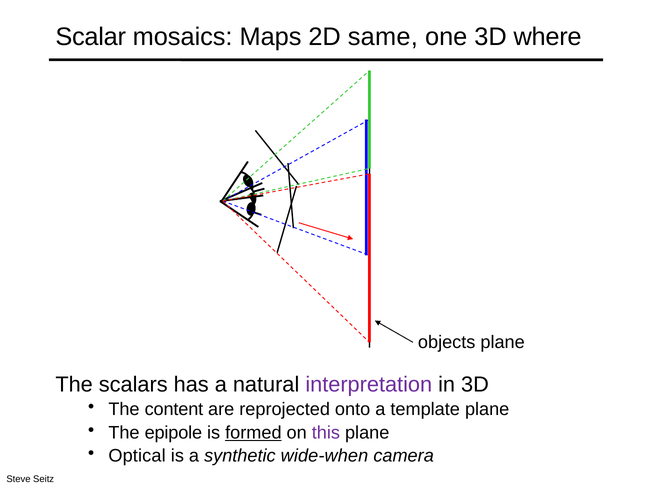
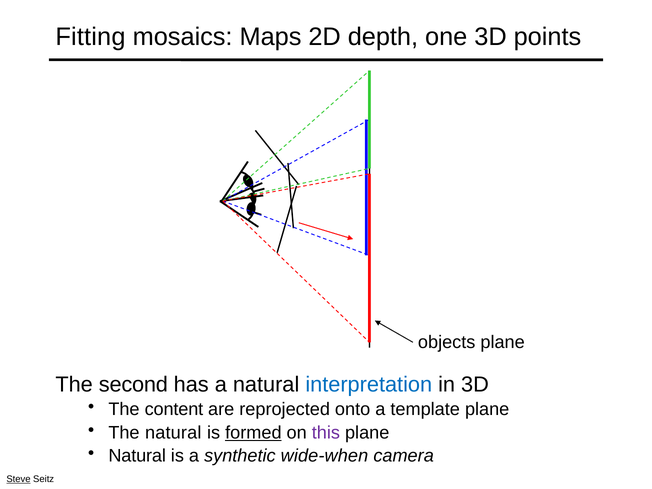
Scalar: Scalar -> Fitting
same: same -> depth
where: where -> points
scalars: scalars -> second
interpretation colour: purple -> blue
The epipole: epipole -> natural
Optical at (137, 456): Optical -> Natural
Steve underline: none -> present
